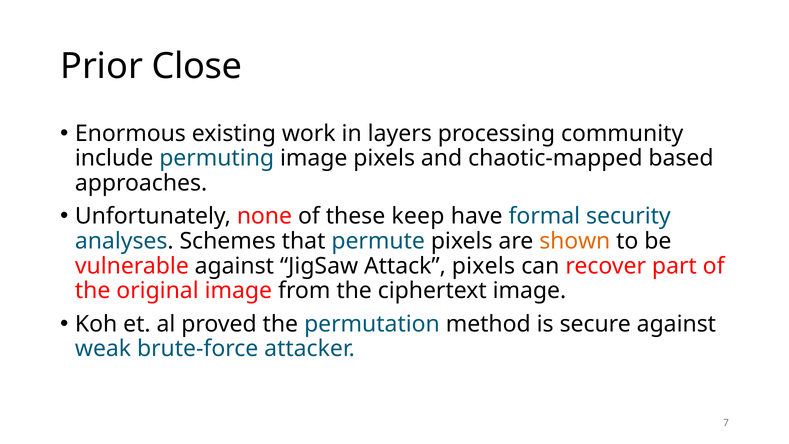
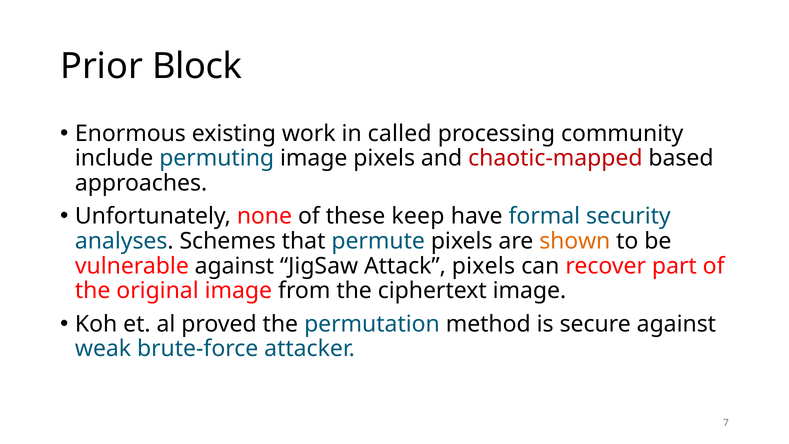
Close: Close -> Block
layers: layers -> called
chaotic-mapped colour: black -> red
